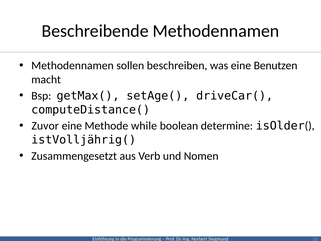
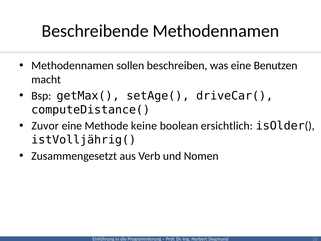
while: while -> keine
determine: determine -> ersichtlich
